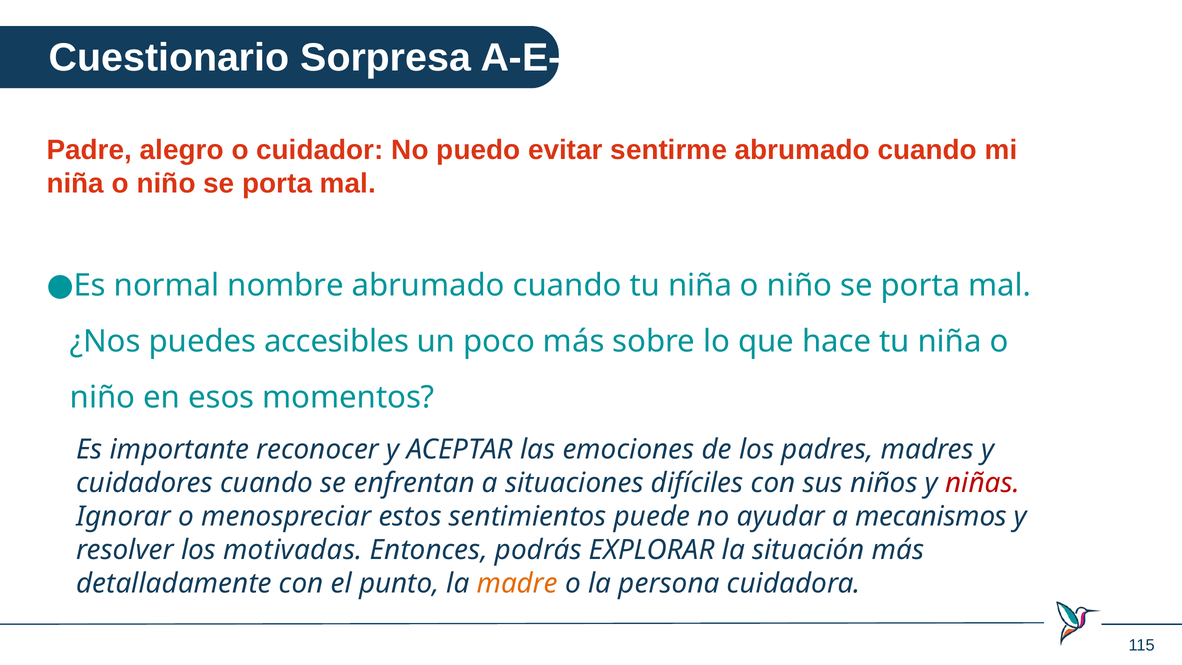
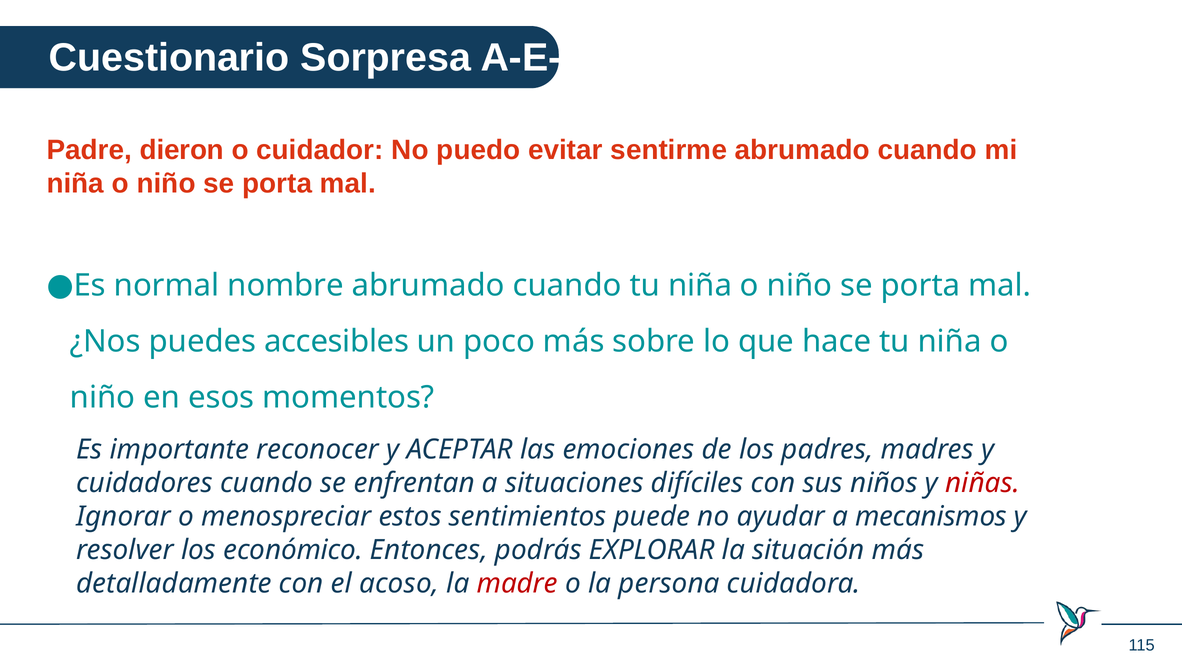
alegro: alegro -> dieron
motivadas: motivadas -> económico
punto: punto -> acoso
madre colour: orange -> red
